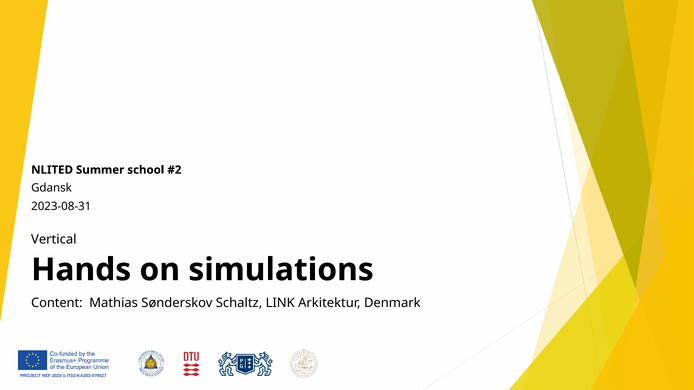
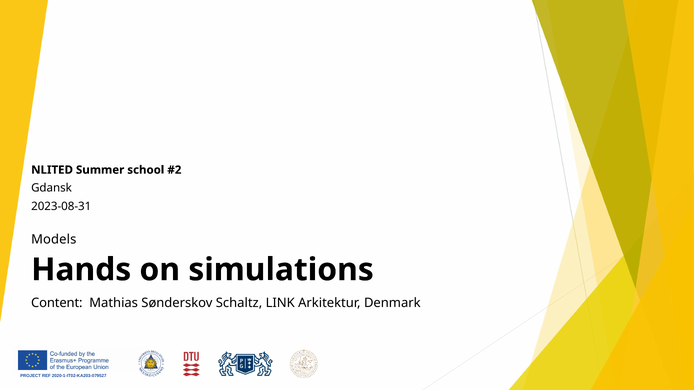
Vertical: Vertical -> Models
